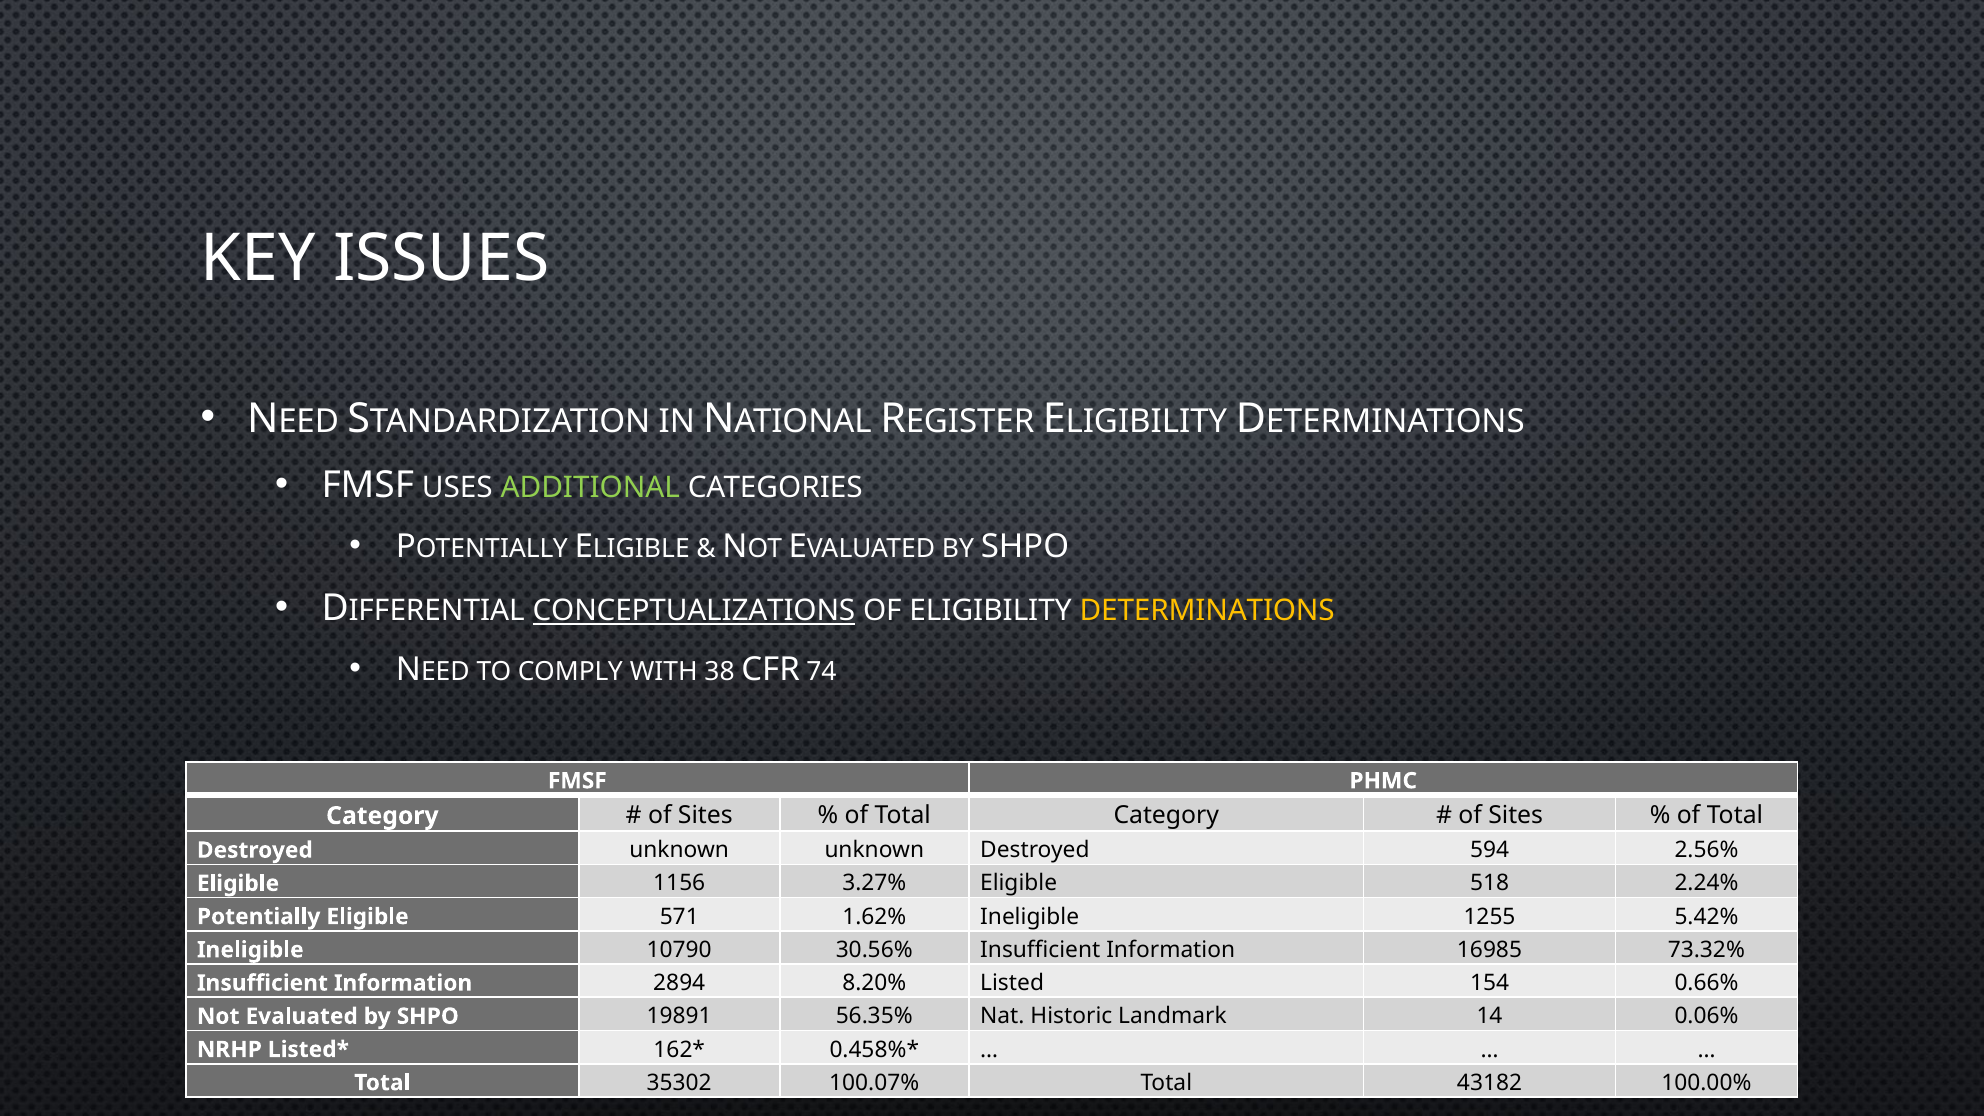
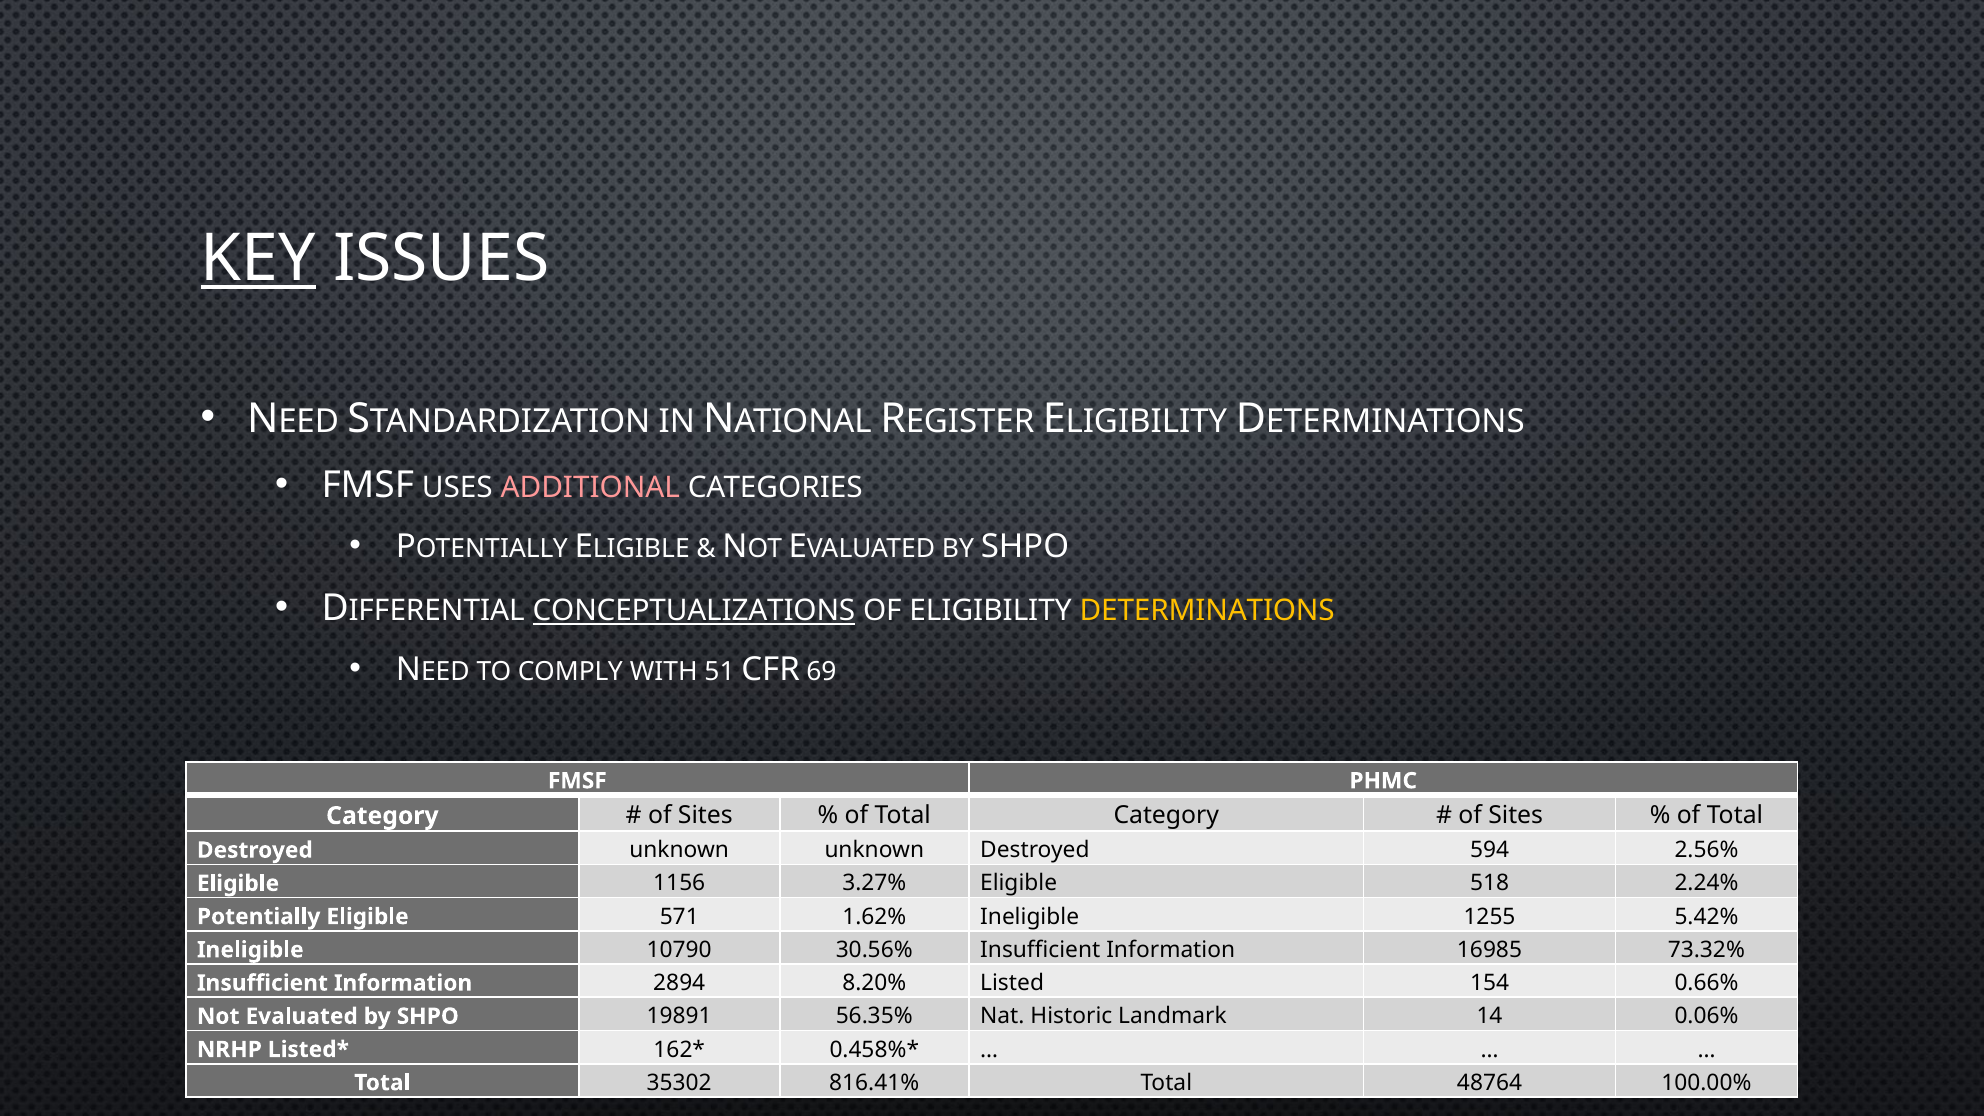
KEY underline: none -> present
ADDITIONAL colour: light green -> pink
38: 38 -> 51
74: 74 -> 69
100.07%: 100.07% -> 816.41%
43182: 43182 -> 48764
